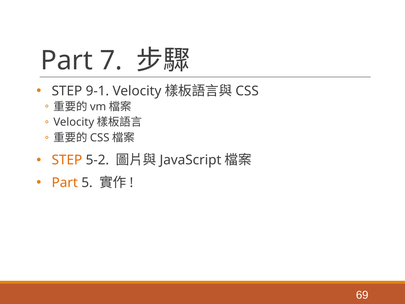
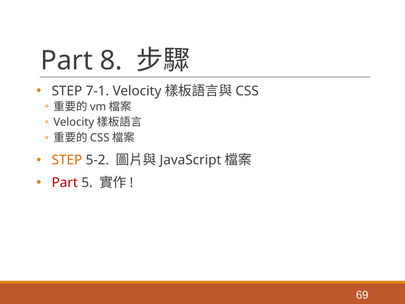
7: 7 -> 8
9-1: 9-1 -> 7-1
Part at (65, 182) colour: orange -> red
